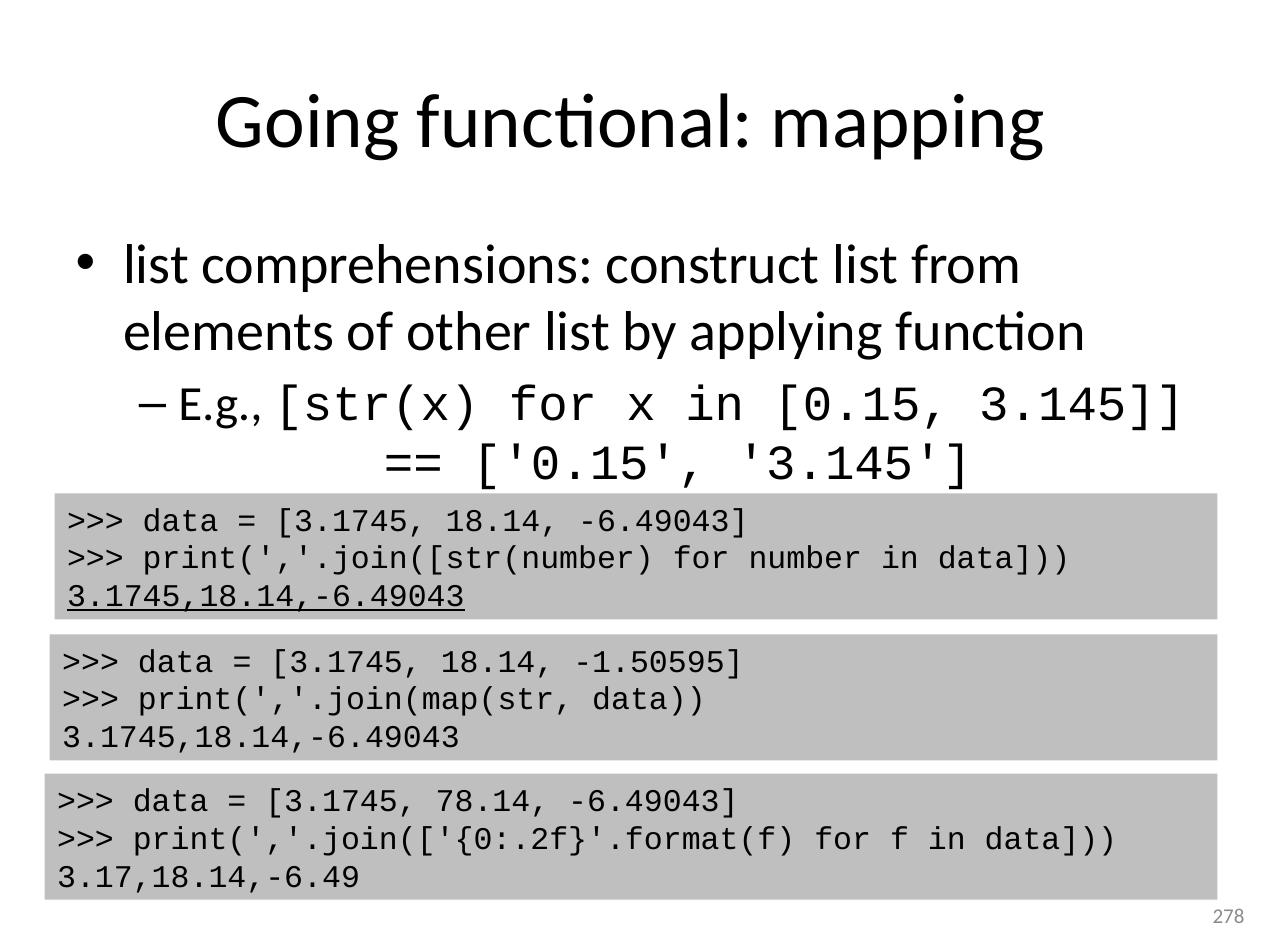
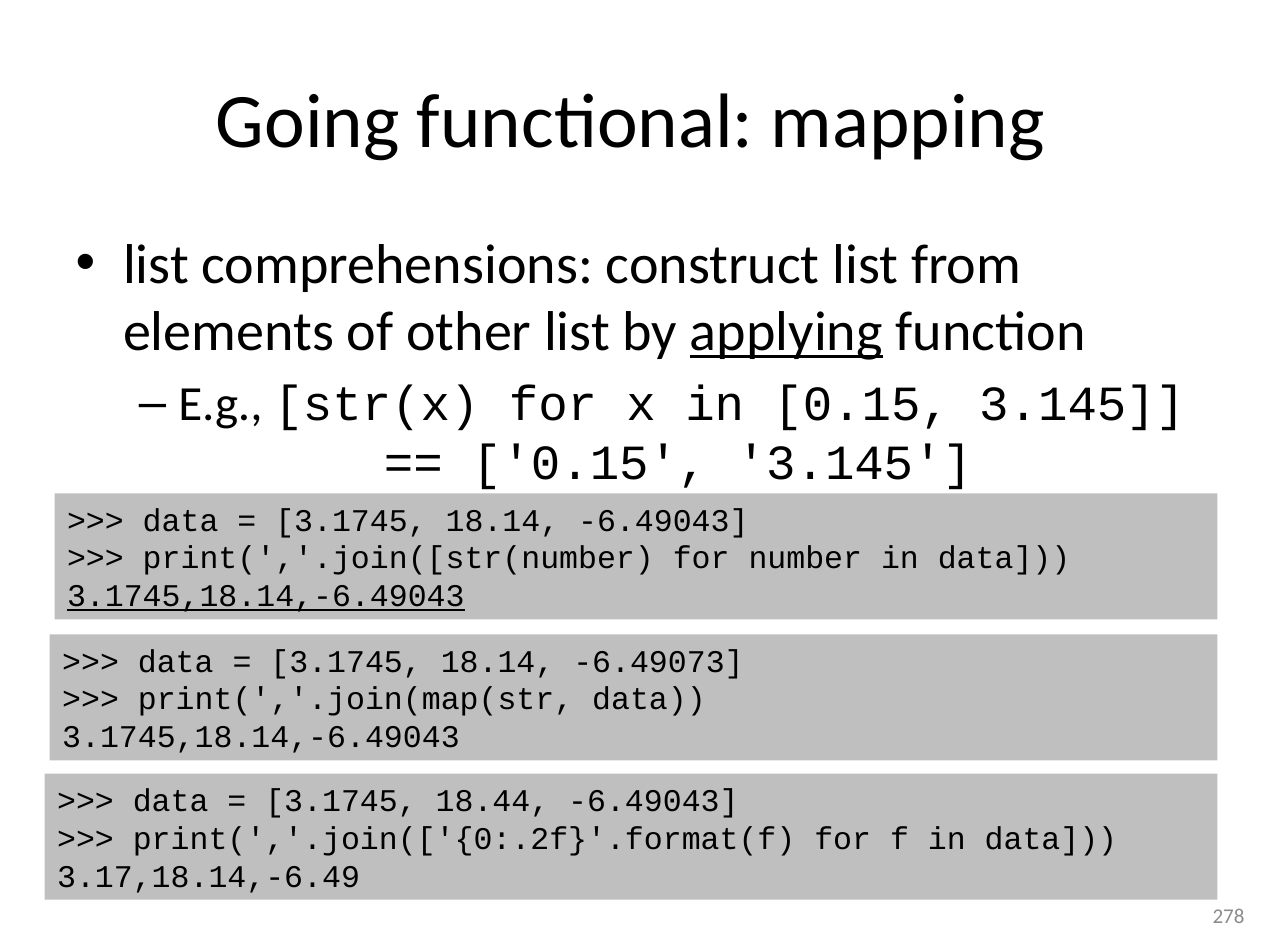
applying underline: none -> present
-1.50595: -1.50595 -> -6.49073
78.14: 78.14 -> 18.44
